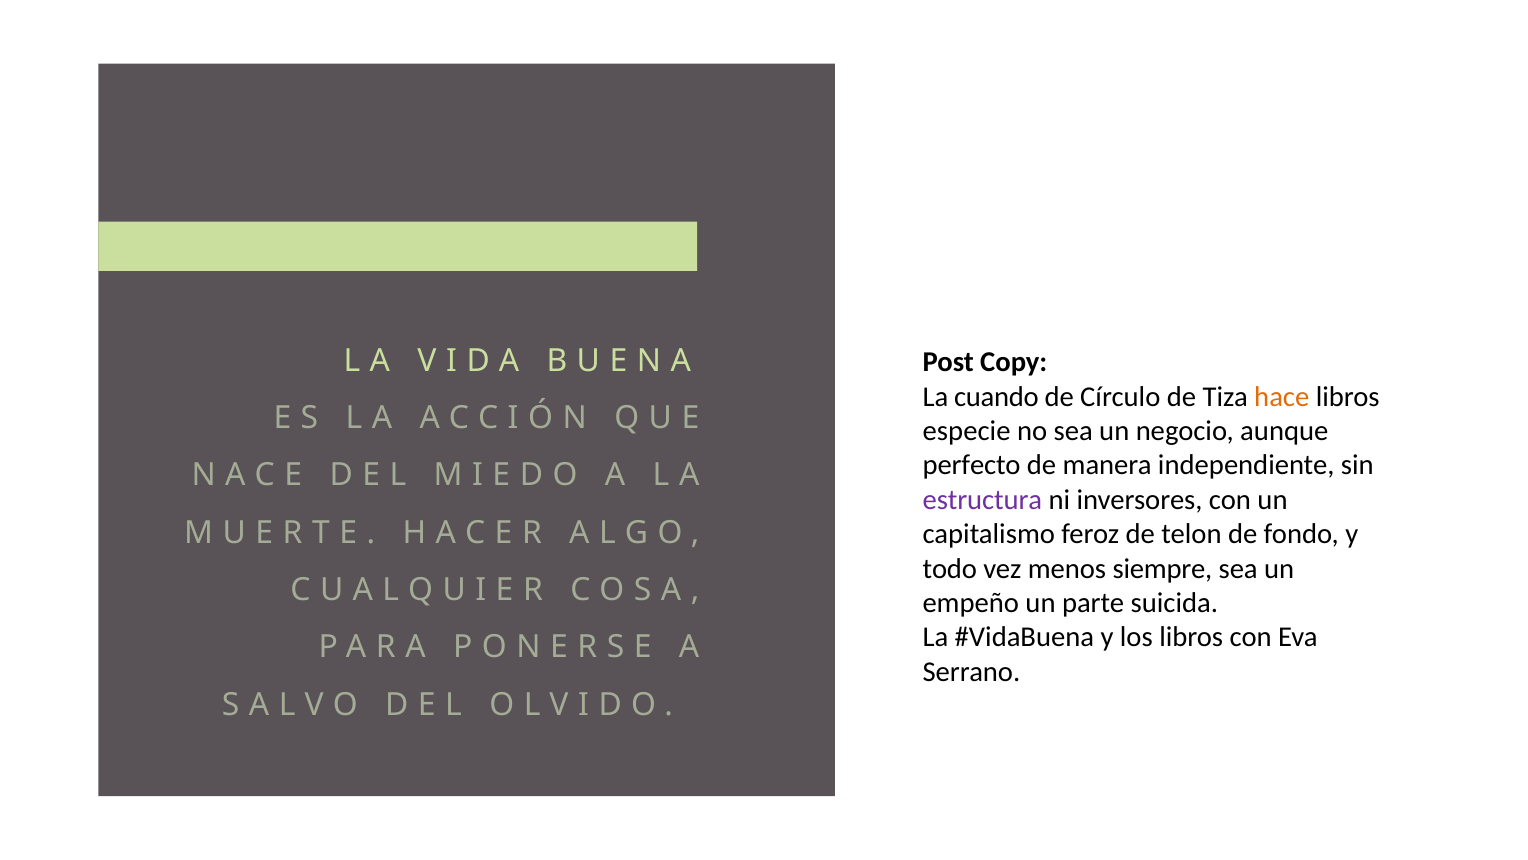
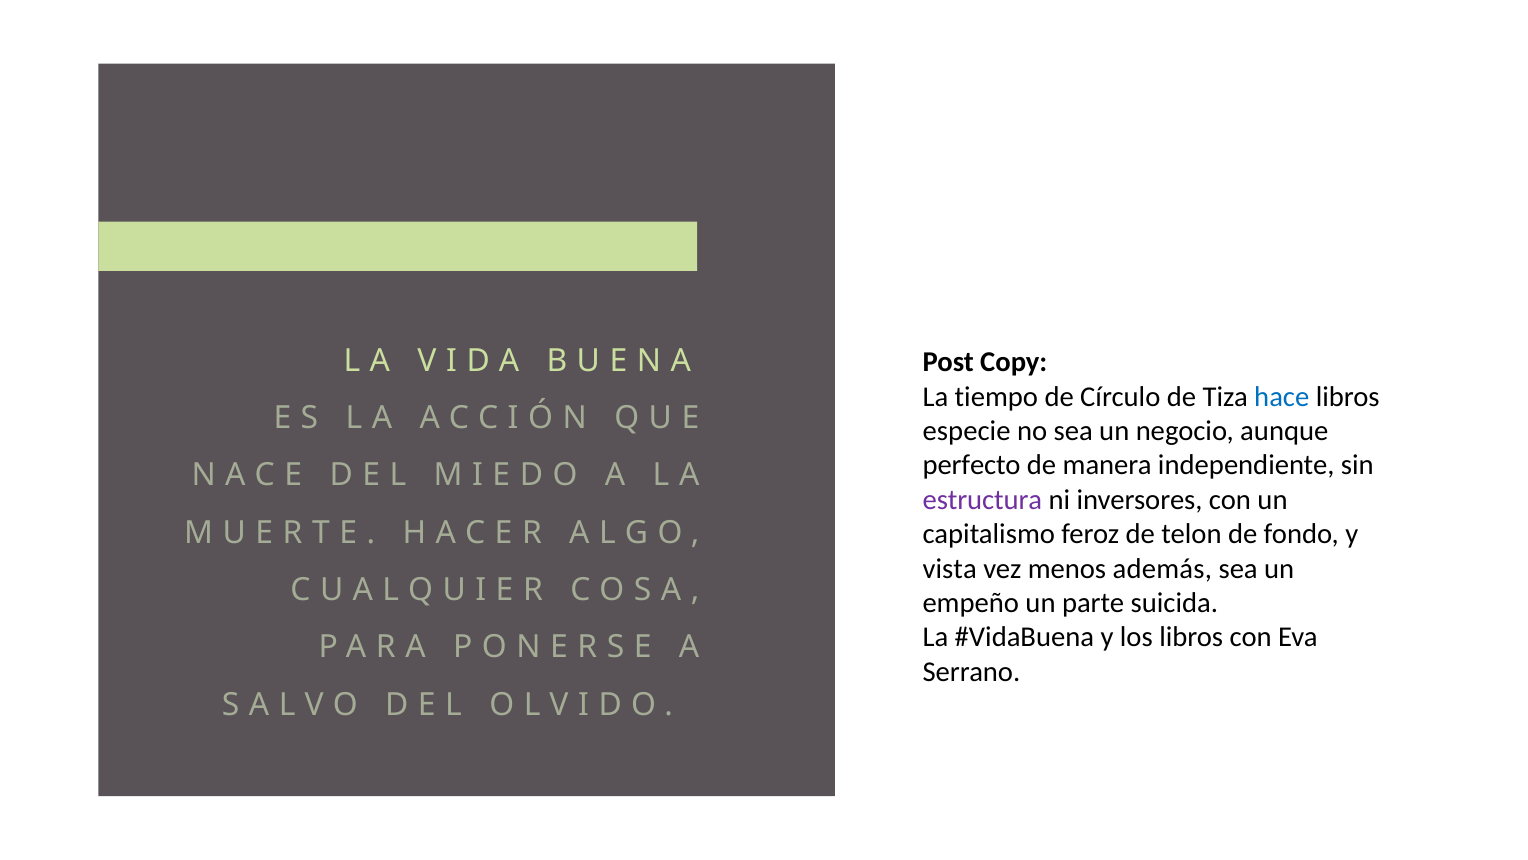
cuando: cuando -> tiempo
hace colour: orange -> blue
todo: todo -> vista
siempre: siempre -> además
